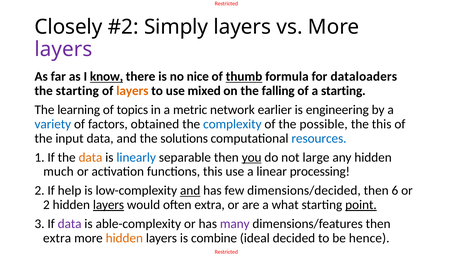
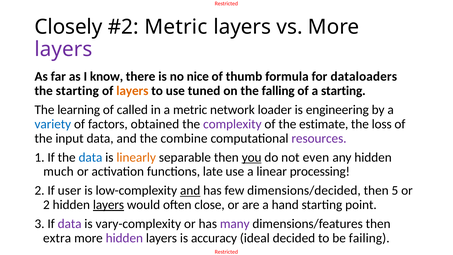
Simply at (176, 27): Simply -> Metric
know underline: present -> none
thumb underline: present -> none
mixed: mixed -> tuned
topics: topics -> called
earlier: earlier -> loader
complexity colour: blue -> purple
possible: possible -> estimate
the this: this -> loss
solutions: solutions -> combine
resources colour: blue -> purple
data at (90, 157) colour: orange -> blue
linearly colour: blue -> orange
large: large -> even
functions this: this -> late
help: help -> user
6: 6 -> 5
often extra: extra -> close
what: what -> hand
point underline: present -> none
able-complexity: able-complexity -> vary-complexity
hidden at (124, 238) colour: orange -> purple
combine: combine -> accuracy
hence: hence -> failing
